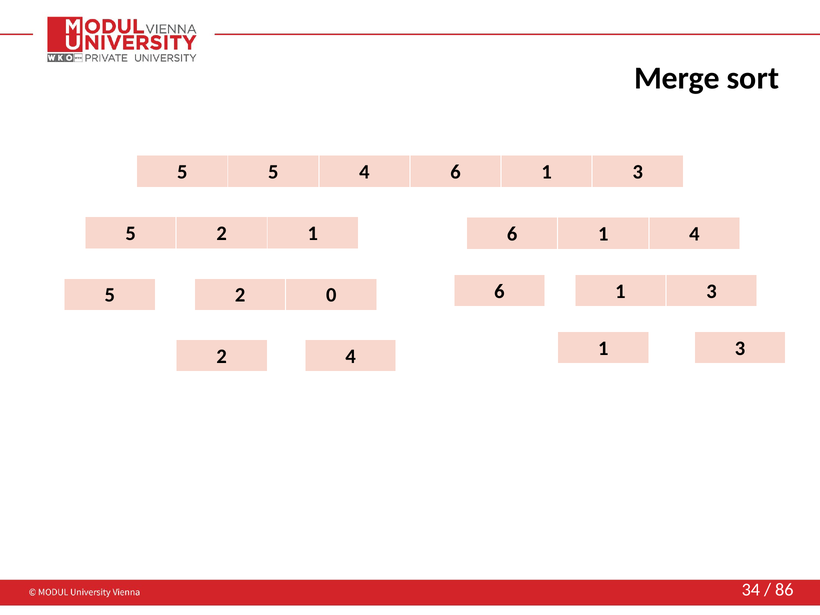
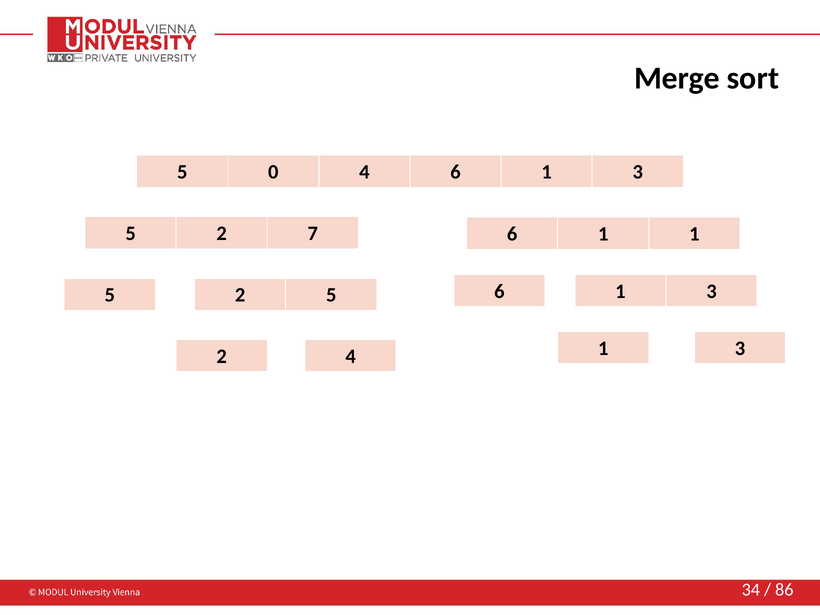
5 5: 5 -> 0
2 1: 1 -> 7
1 4: 4 -> 1
2 0: 0 -> 5
